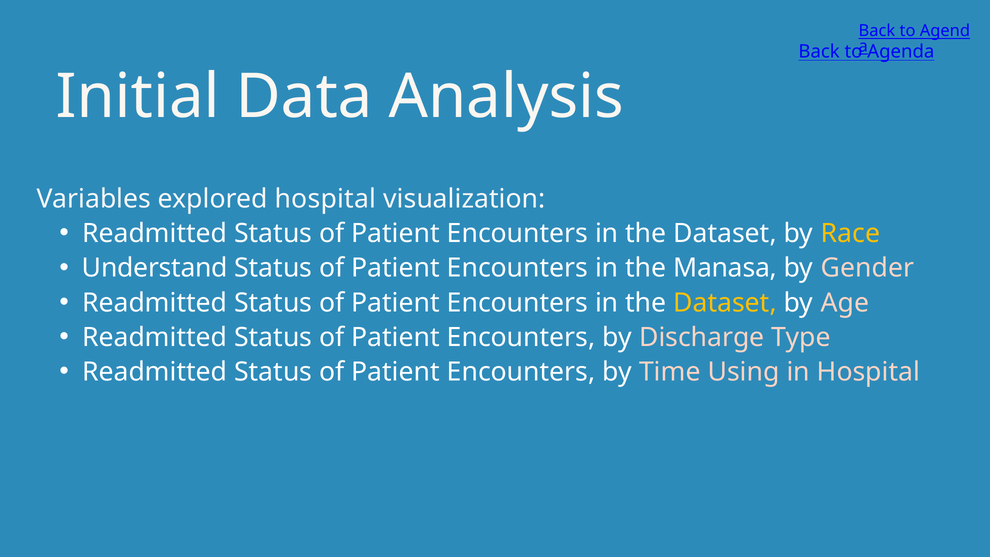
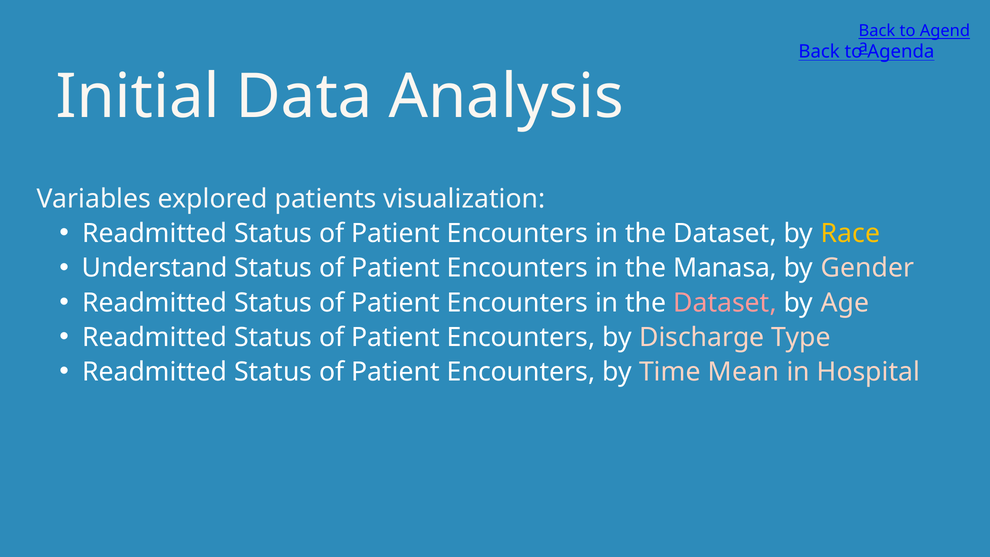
explored hospital: hospital -> patients
Dataset at (725, 303) colour: yellow -> pink
Using: Using -> Mean
